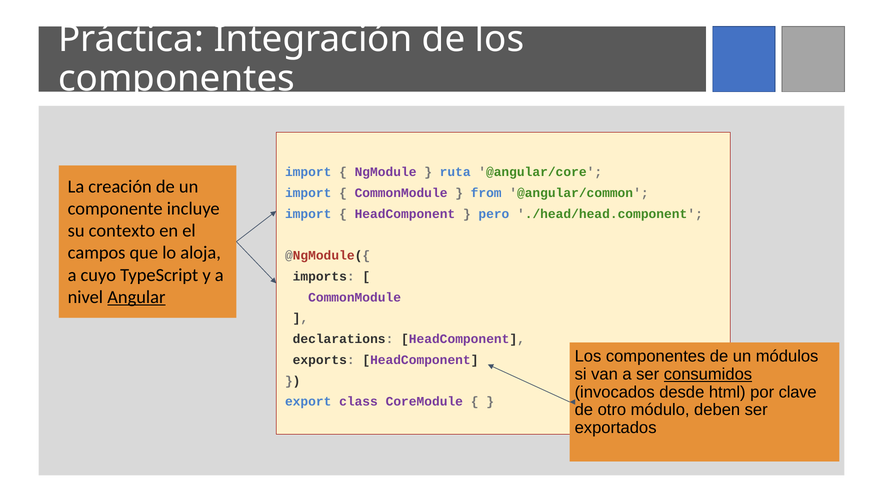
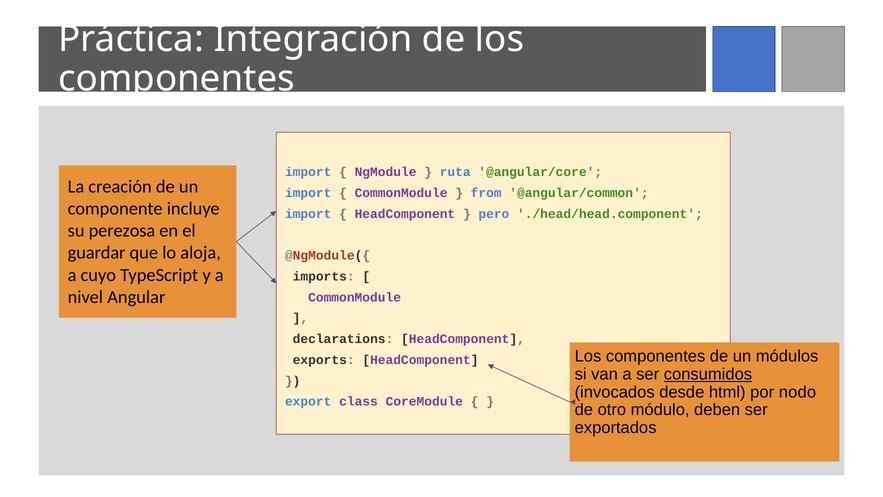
contexto: contexto -> perezosa
campos: campos -> guardar
Angular underline: present -> none
clave: clave -> nodo
